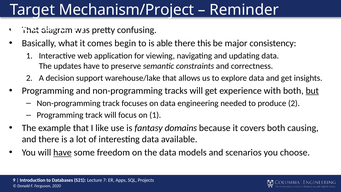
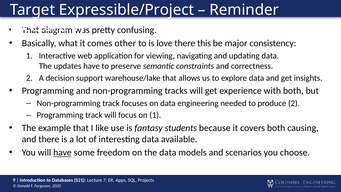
Mechanism/Project: Mechanism/Project -> Expressible/Project
begin: begin -> other
able: able -> love
but underline: present -> none
domains: domains -> students
